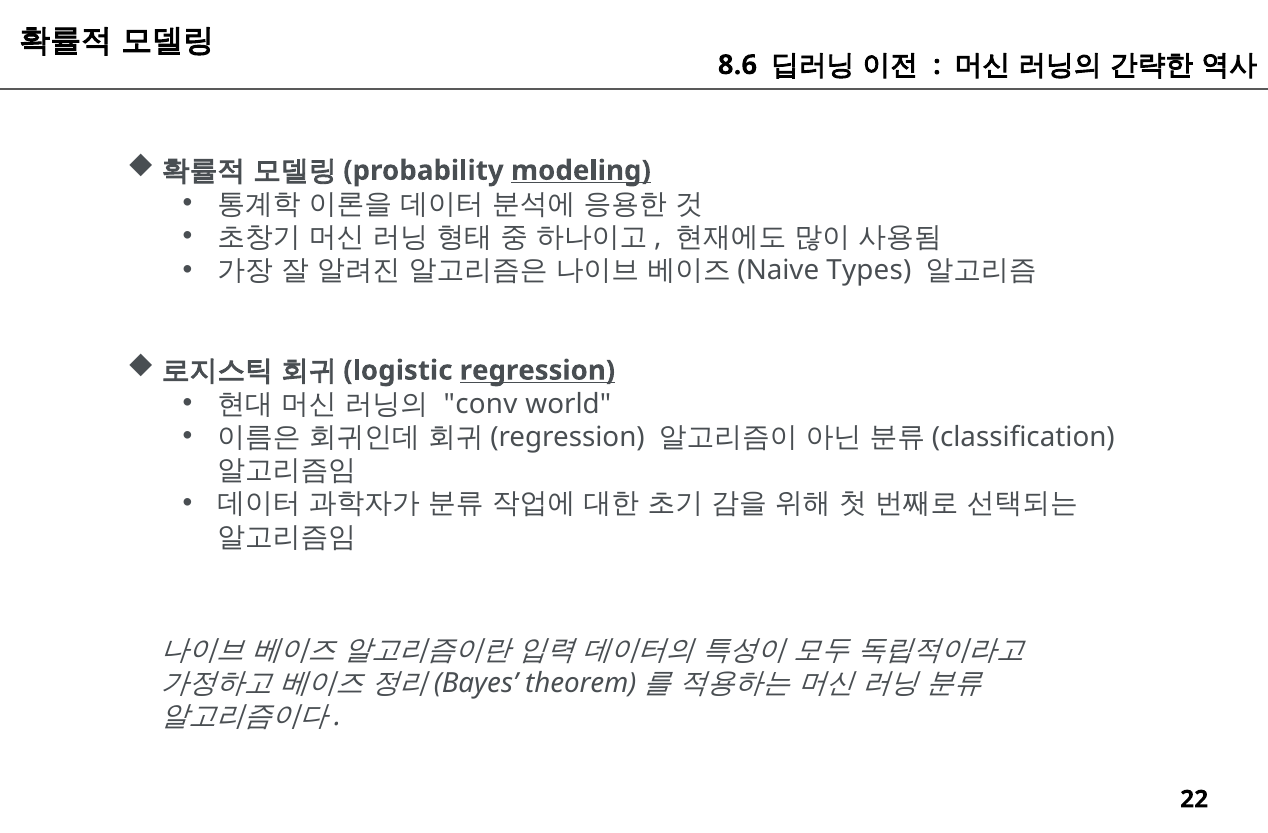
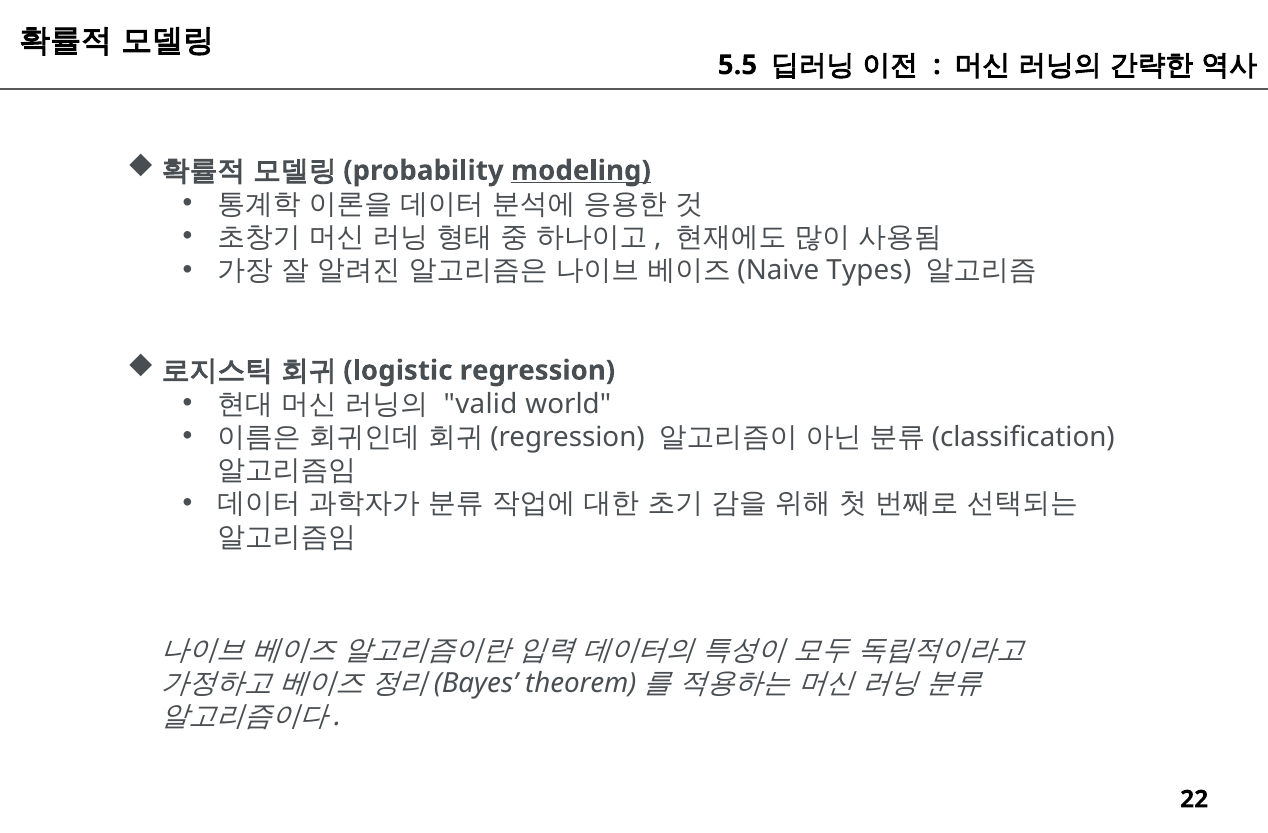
8.6: 8.6 -> 5.5
regression underline: present -> none
conv: conv -> valid
